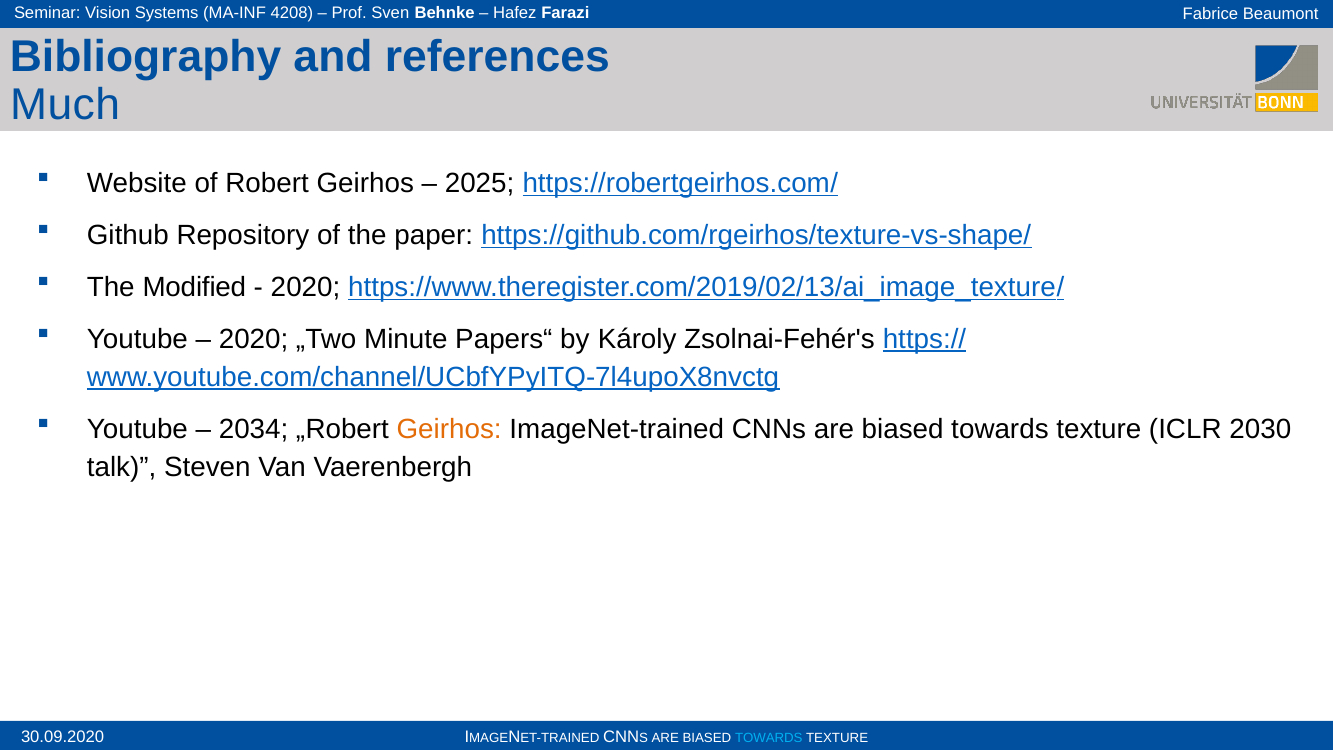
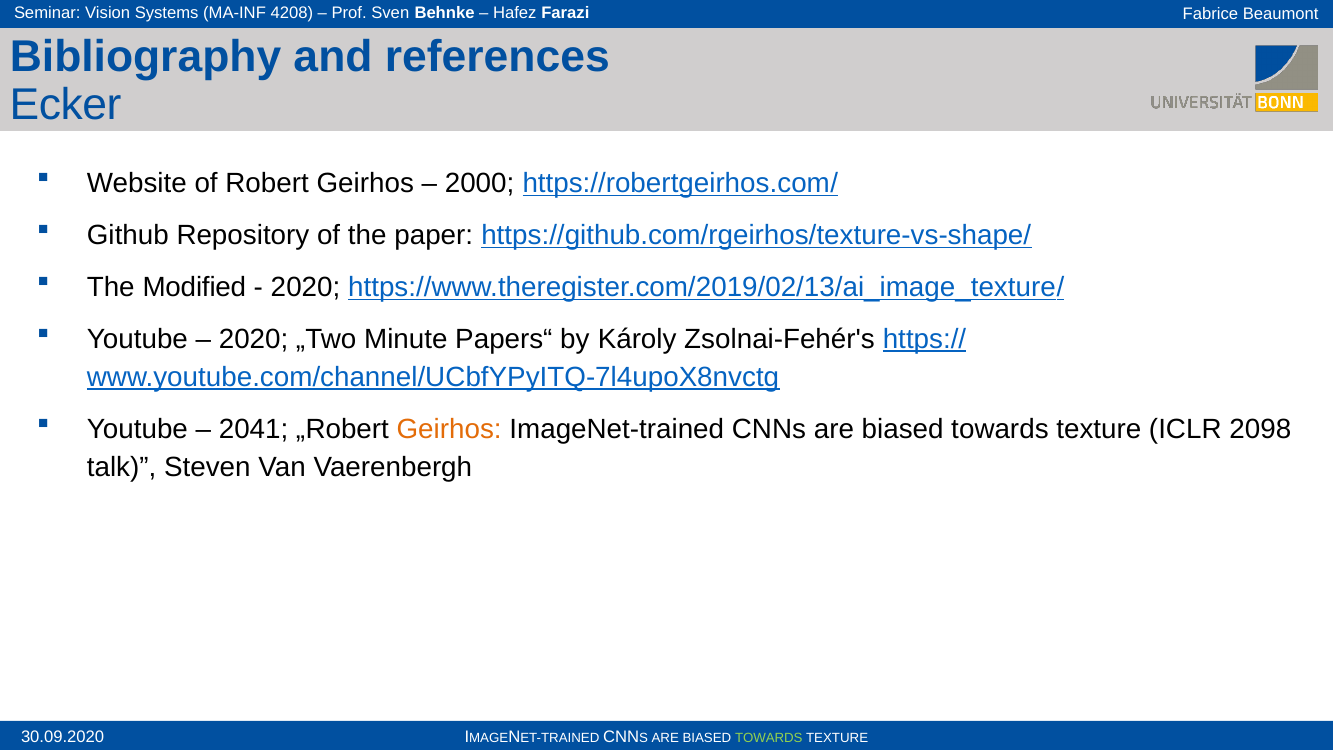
Much: Much -> Ecker
2025: 2025 -> 2000
2034: 2034 -> 2041
2030: 2030 -> 2098
TOWARDS at (769, 738) colour: light blue -> light green
